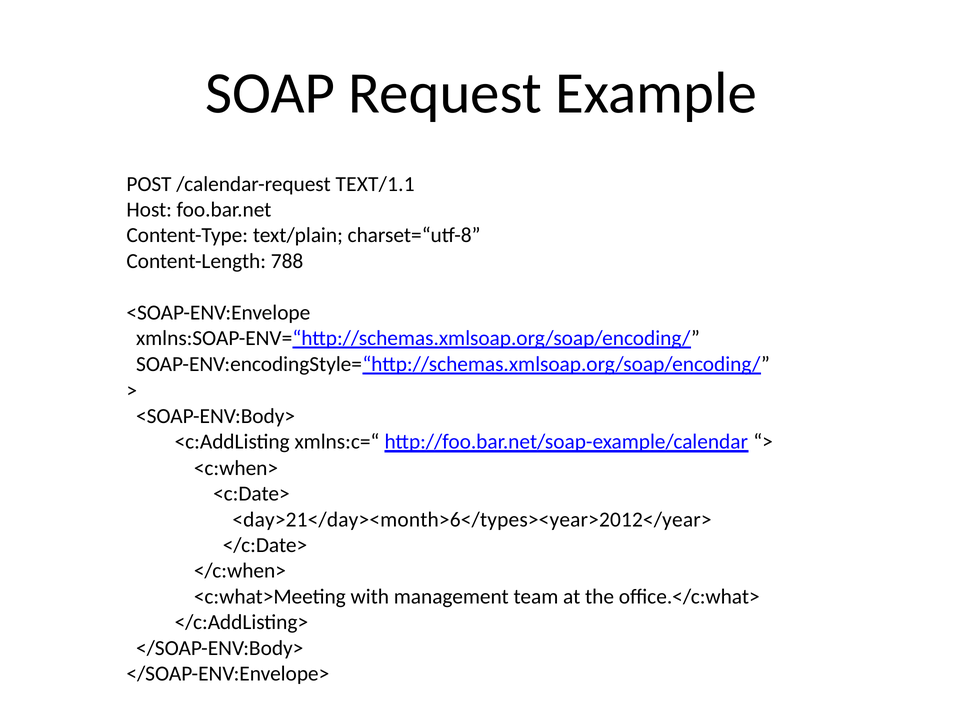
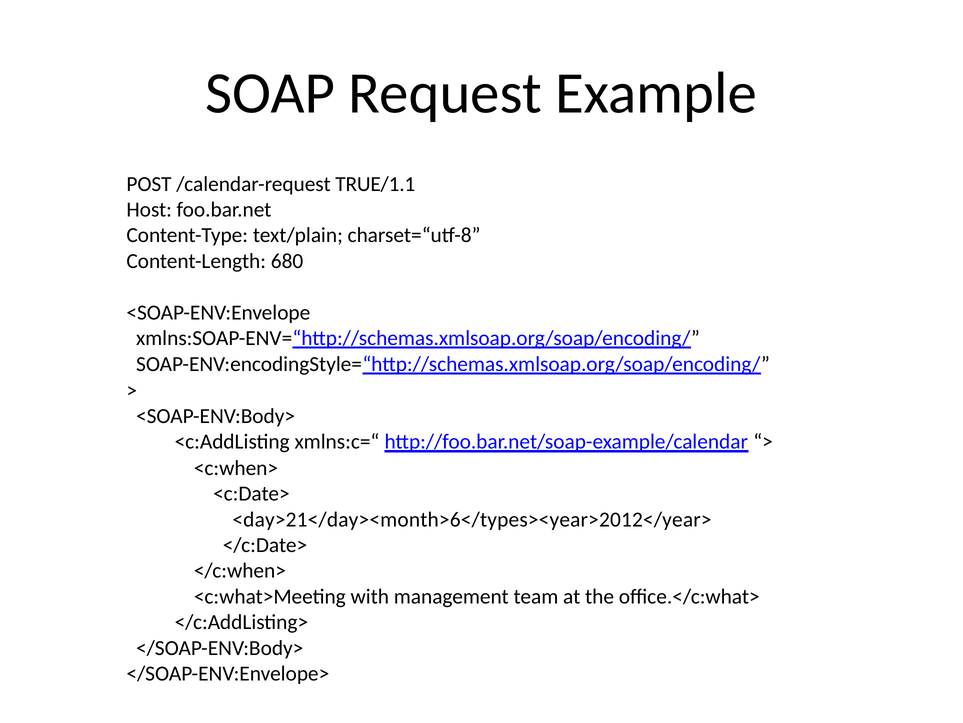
TEXT/1.1: TEXT/1.1 -> TRUE/1.1
788: 788 -> 680
